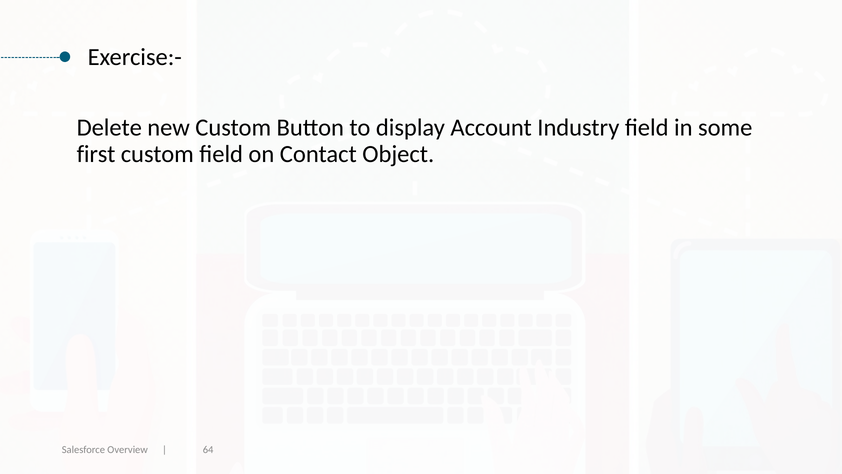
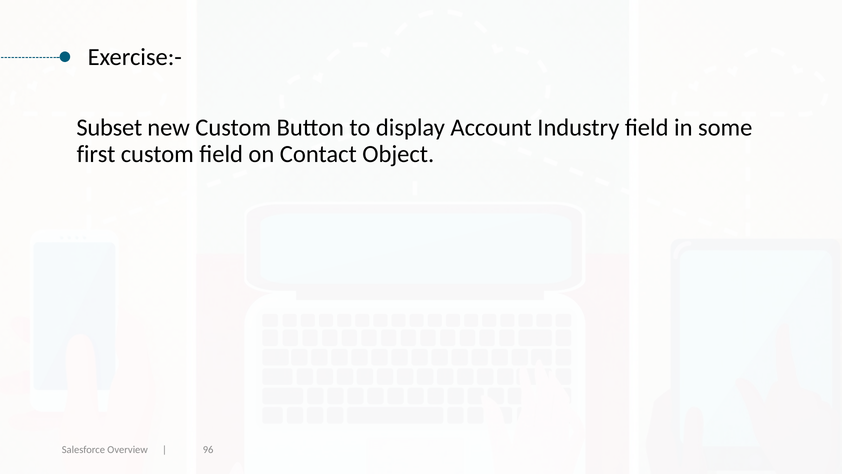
Delete: Delete -> Subset
64: 64 -> 96
